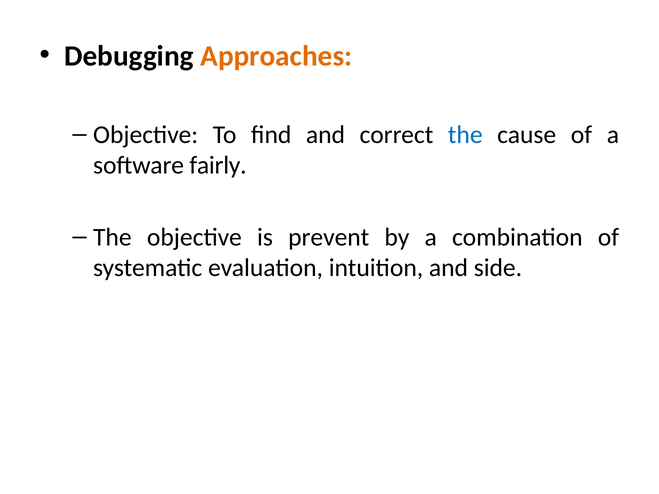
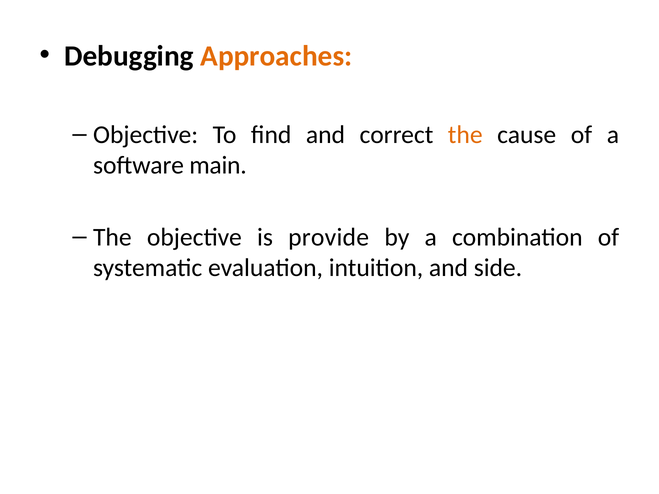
the at (465, 135) colour: blue -> orange
fairly: fairly -> main
prevent: prevent -> provide
